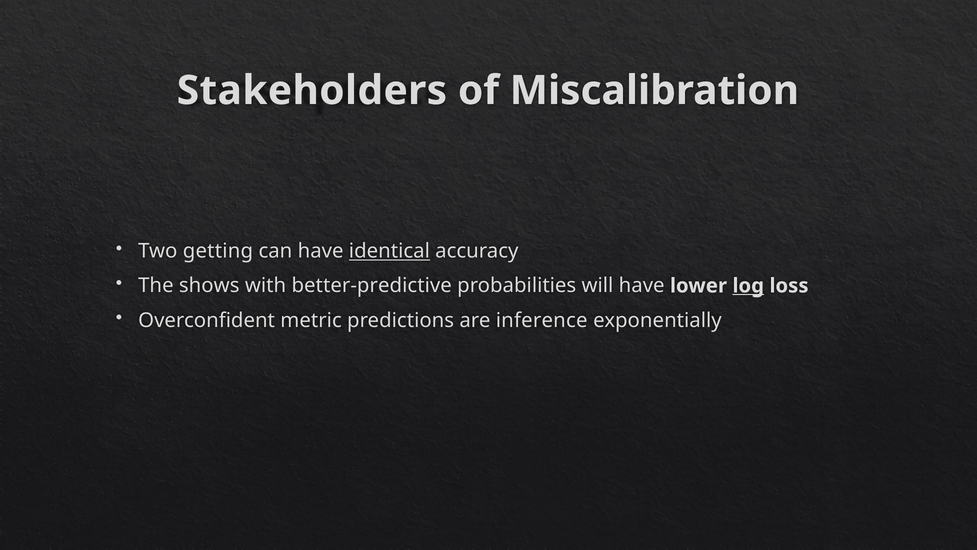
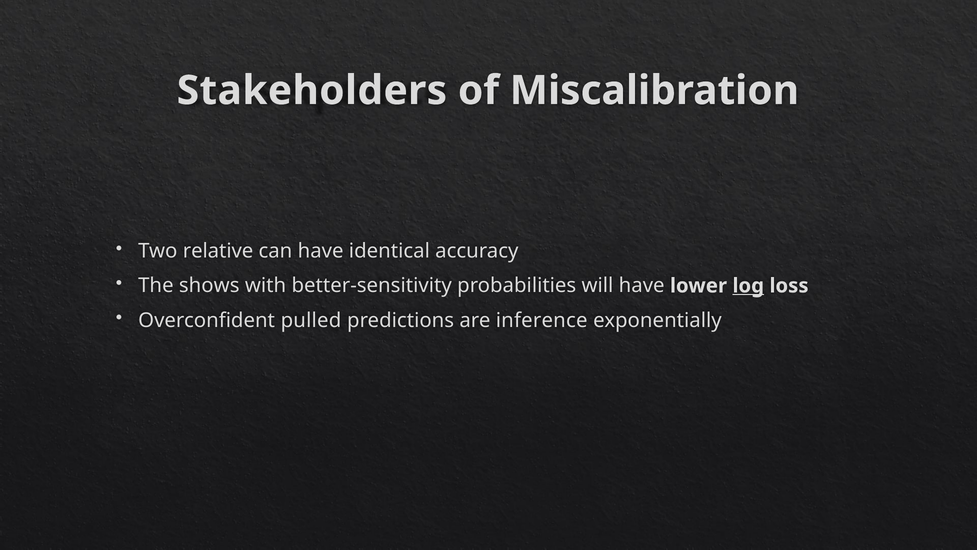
getting: getting -> relative
identical underline: present -> none
better-predictive: better-predictive -> better-sensitivity
metric: metric -> pulled
